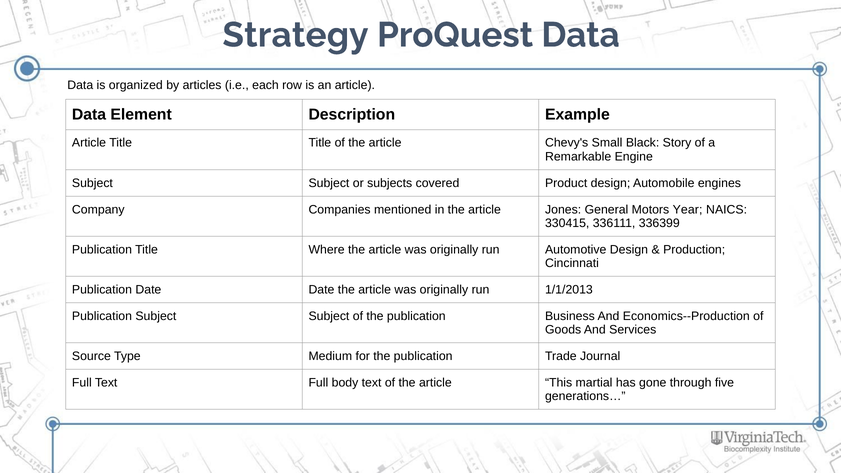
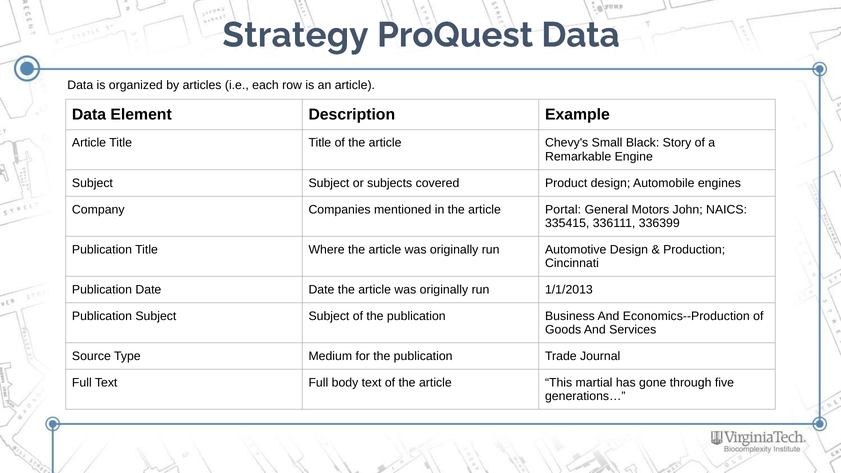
Jones: Jones -> Portal
Year: Year -> John
330415: 330415 -> 335415
